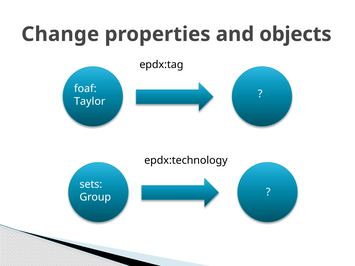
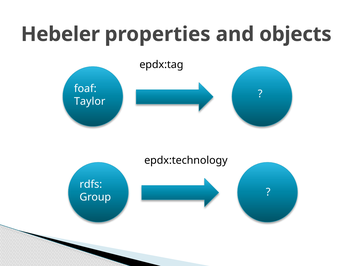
Change: Change -> Hebeler
sets: sets -> rdfs
